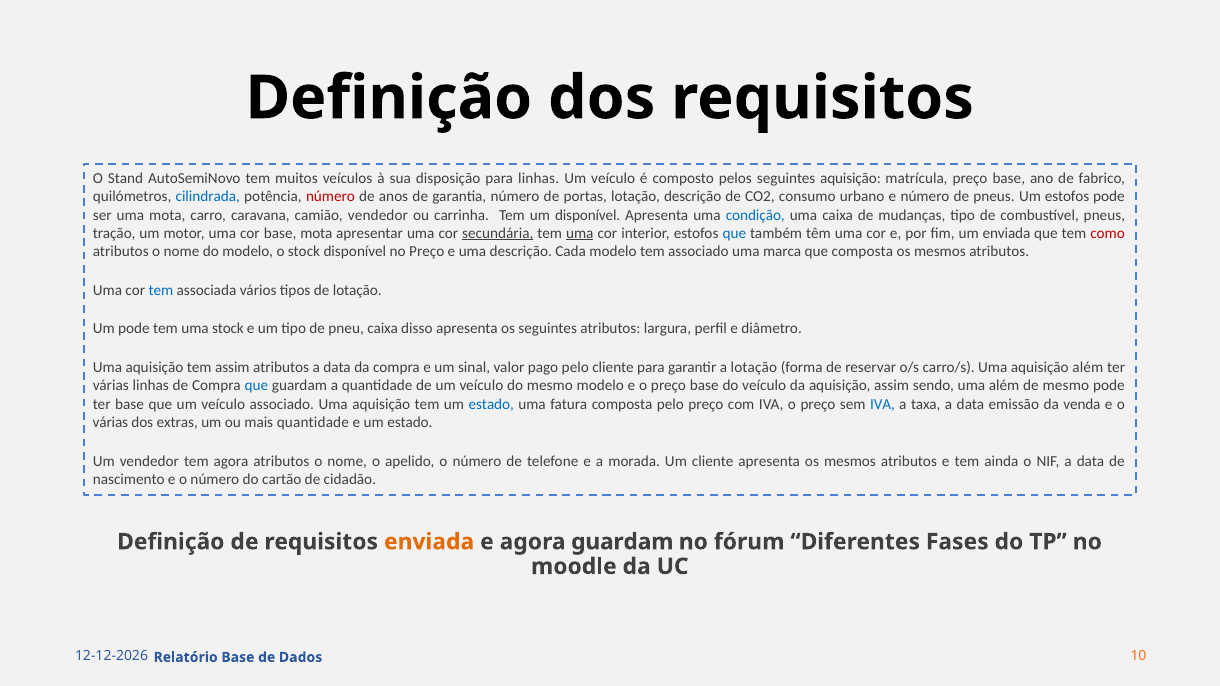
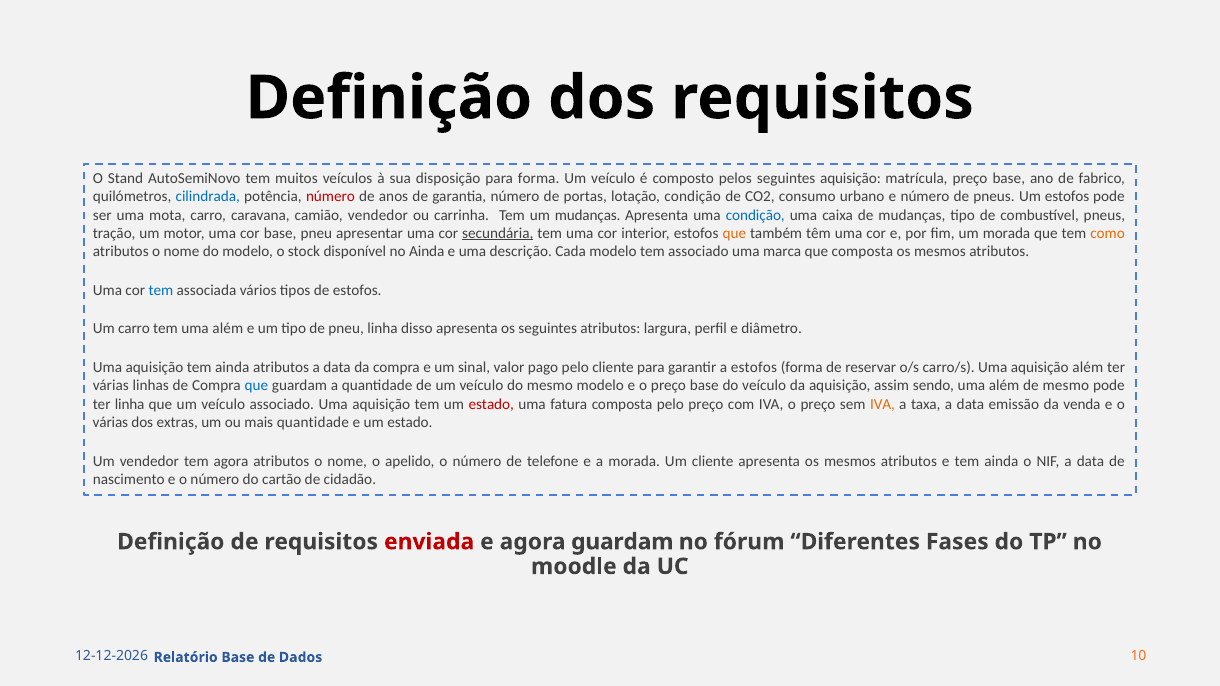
para linhas: linhas -> forma
lotação descrição: descrição -> condição
um disponível: disponível -> mudanças
base mota: mota -> pneu
uma at (580, 233) underline: present -> none
que at (734, 233) colour: blue -> orange
um enviada: enviada -> morada
como colour: red -> orange
no Preço: Preço -> Ainda
de lotação: lotação -> estofos
Um pode: pode -> carro
tem uma stock: stock -> além
pneu caixa: caixa -> linha
aquisição tem assim: assim -> ainda
a lotação: lotação -> estofos
ter base: base -> linha
estado at (491, 404) colour: blue -> red
IVA at (882, 404) colour: blue -> orange
enviada at (429, 542) colour: orange -> red
